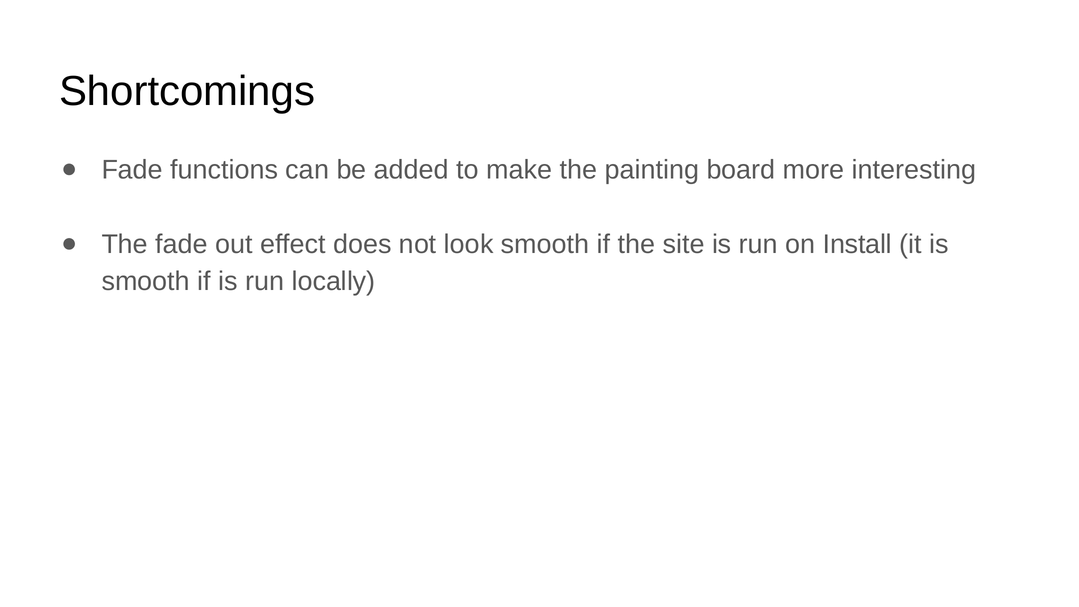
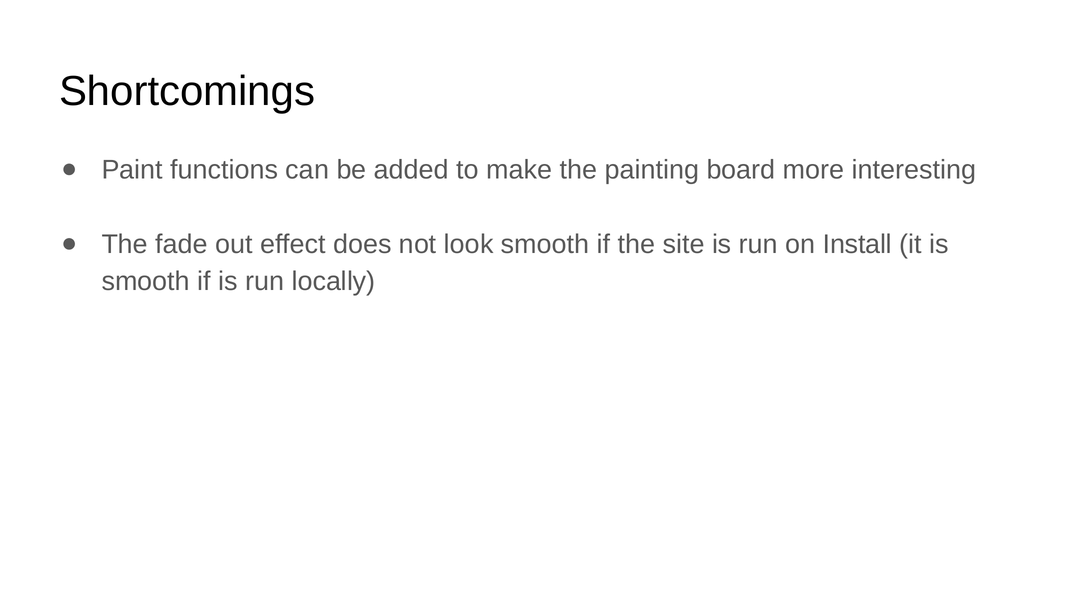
Fade at (132, 170): Fade -> Paint
